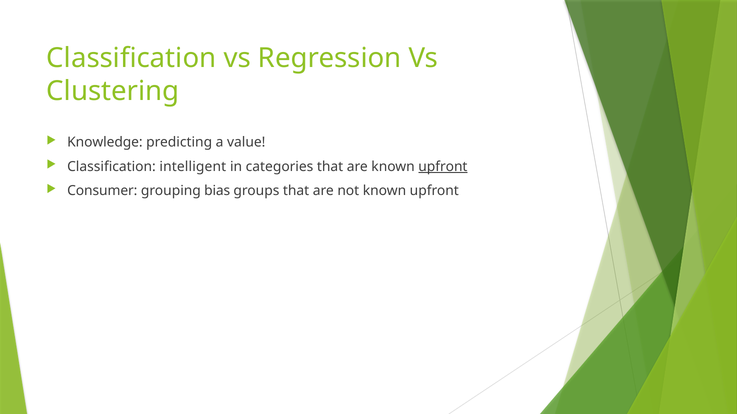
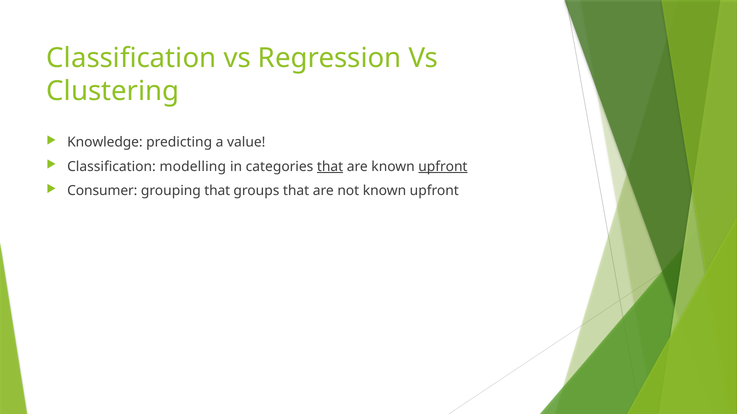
intelligent: intelligent -> modelling
that at (330, 167) underline: none -> present
grouping bias: bias -> that
